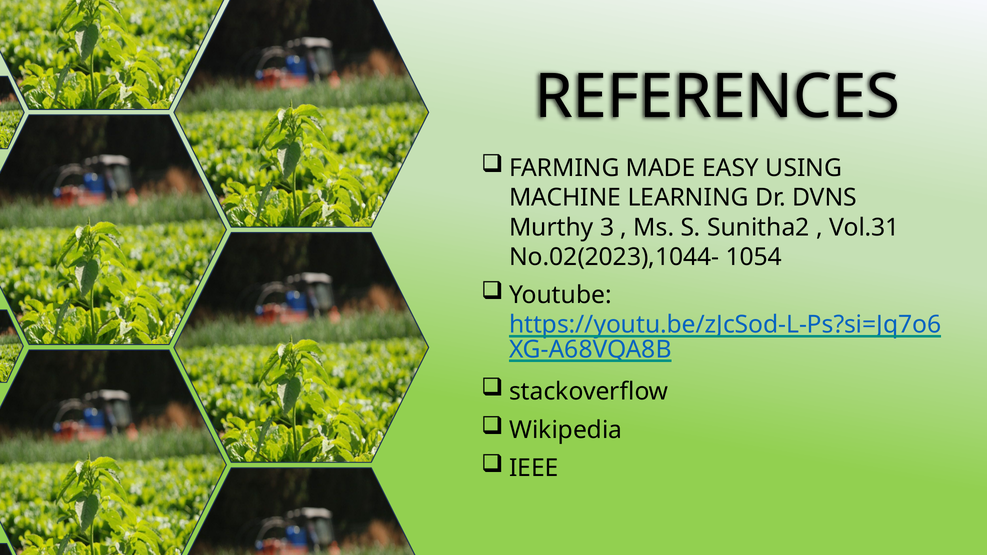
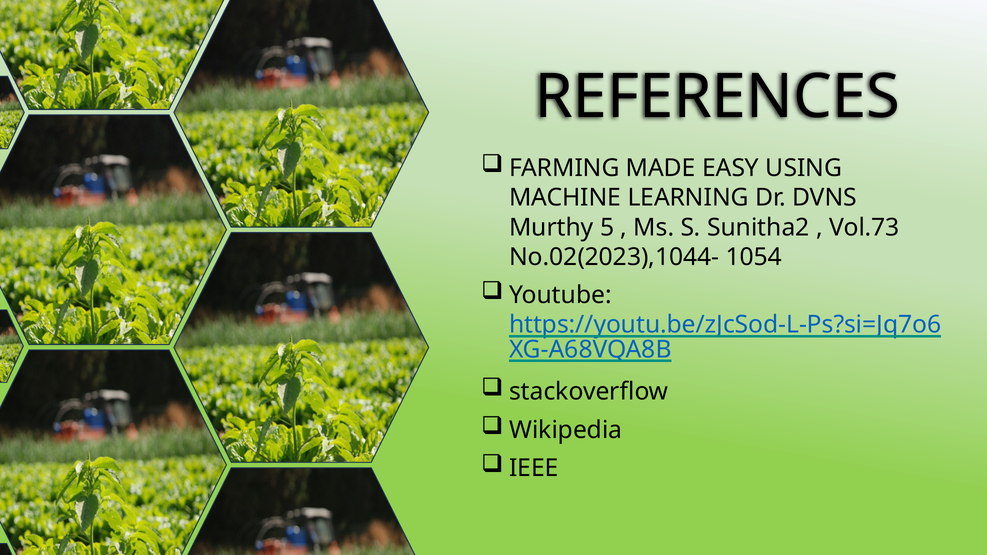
3: 3 -> 5
Vol.31: Vol.31 -> Vol.73
